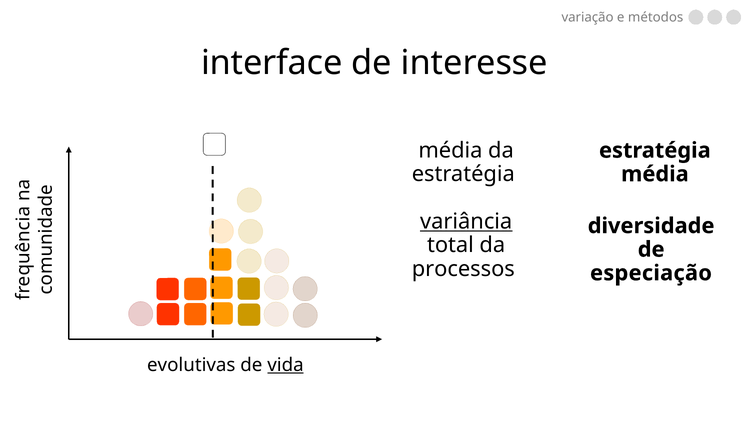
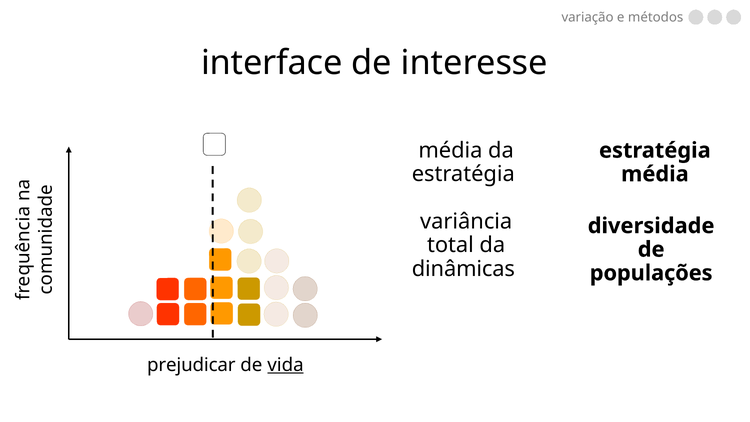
variância underline: present -> none
processos: processos -> dinâmicas
especiação: especiação -> populações
evolutivas: evolutivas -> prejudicar
